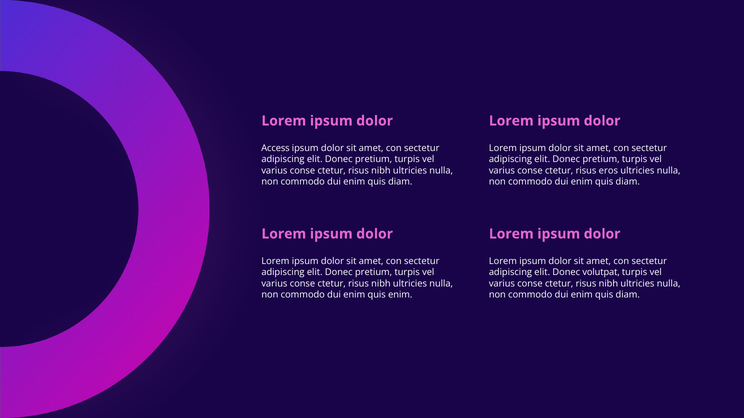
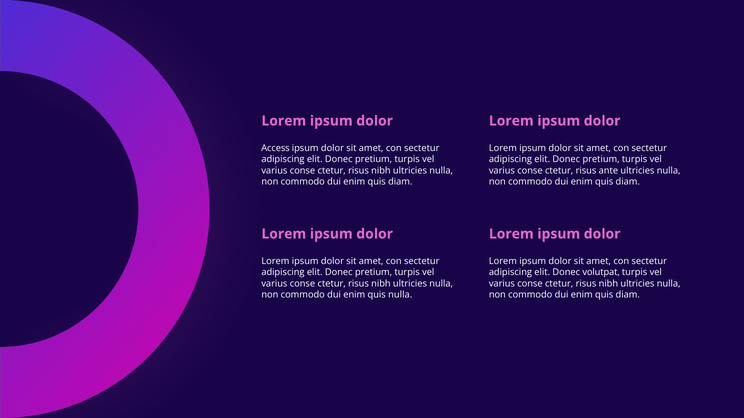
eros: eros -> ante
quis enim: enim -> nulla
